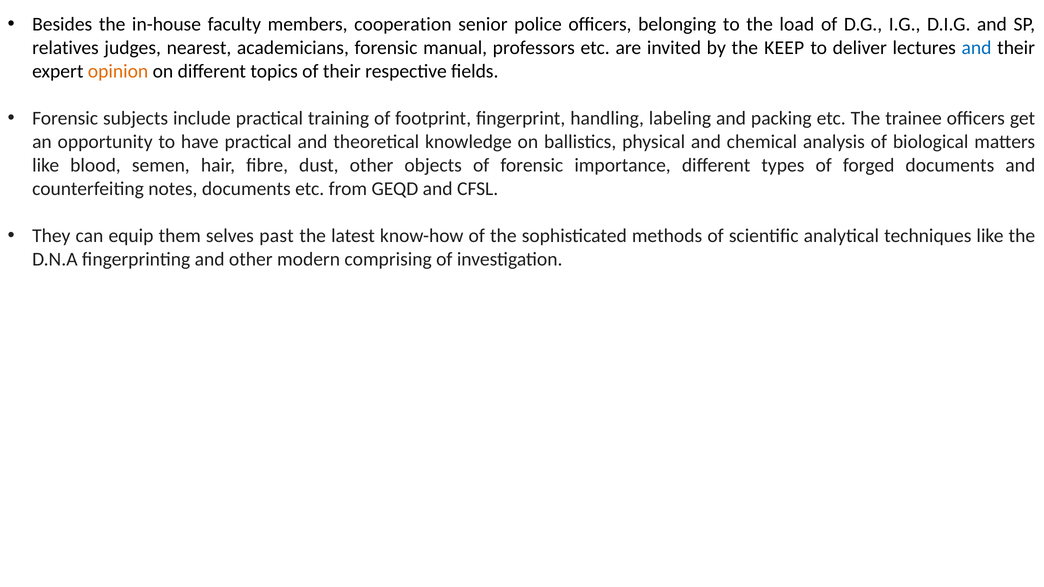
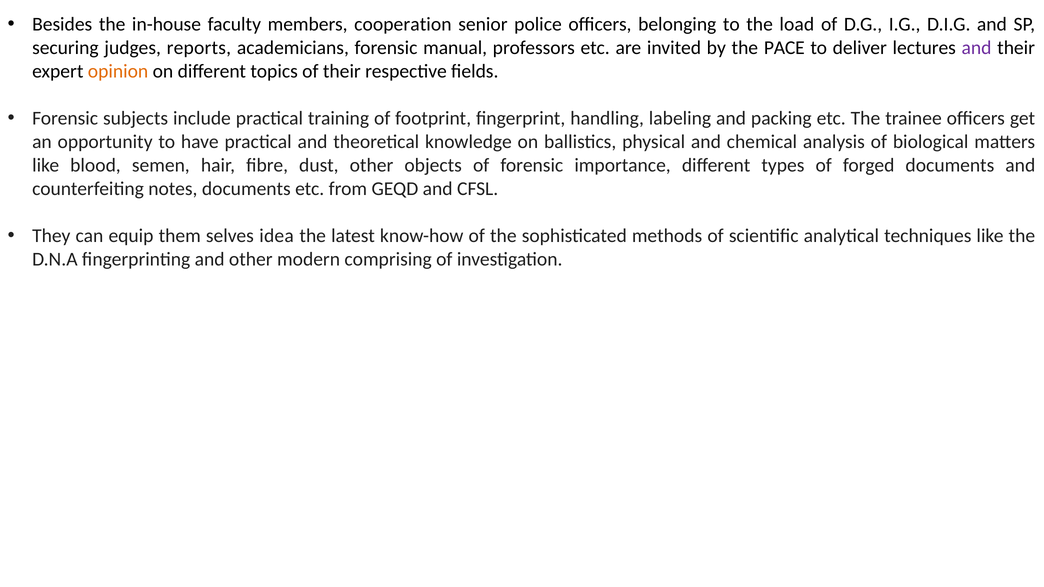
relatives: relatives -> securing
nearest: nearest -> reports
KEEP: KEEP -> PACE
and at (977, 48) colour: blue -> purple
past: past -> idea
